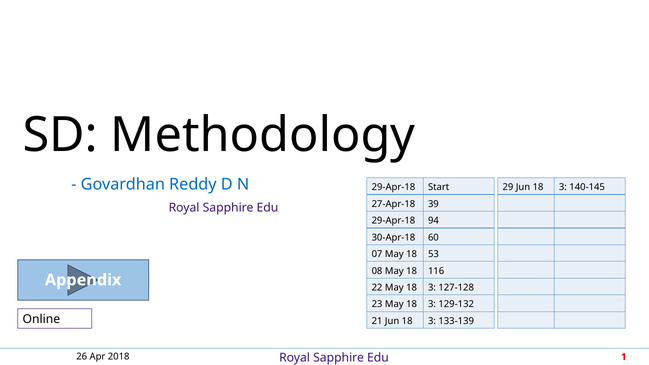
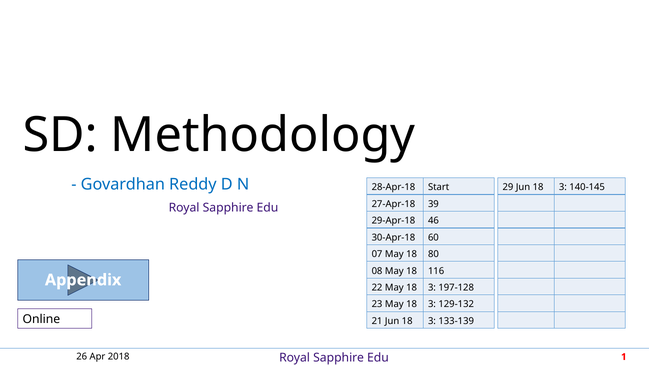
29-Apr-18 at (393, 187): 29-Apr-18 -> 28-Apr-18
94: 94 -> 46
53: 53 -> 80
127-128: 127-128 -> 197-128
